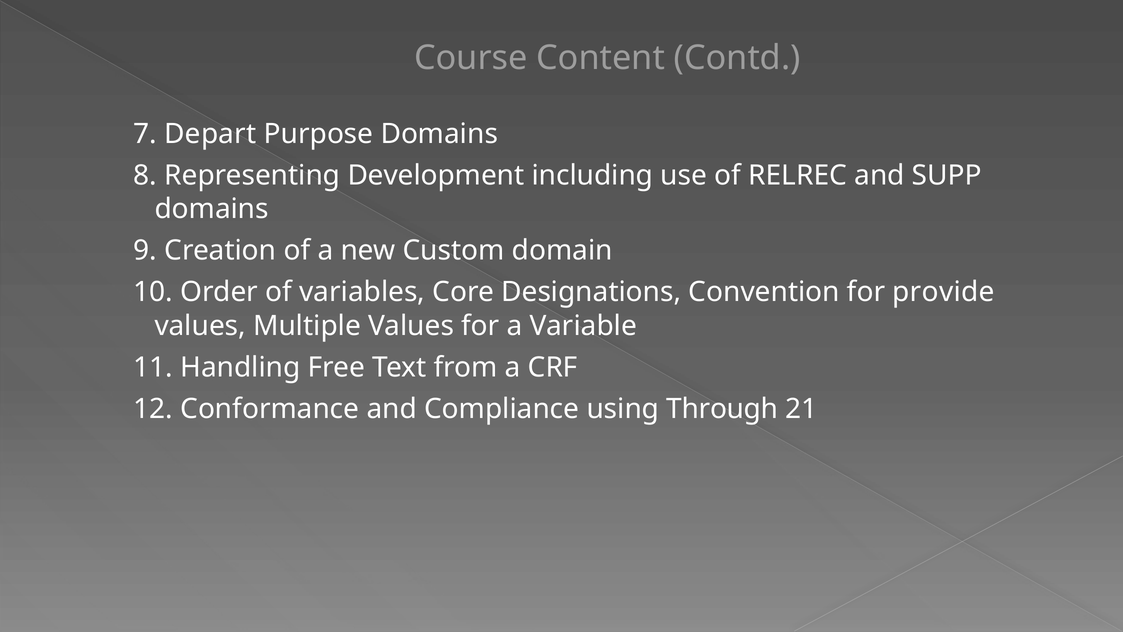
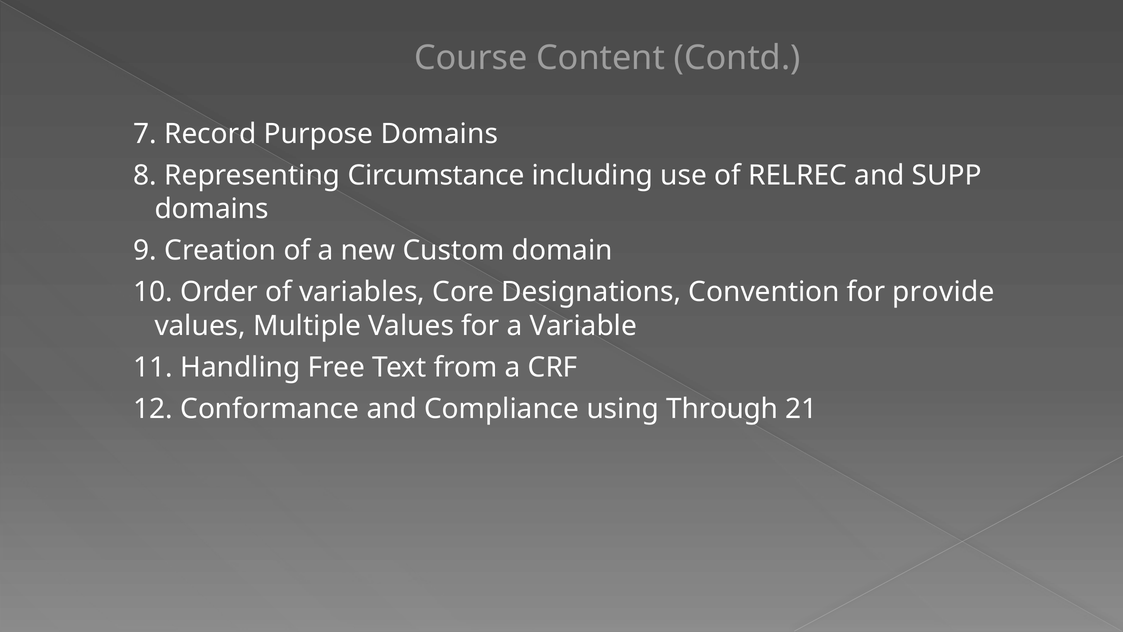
Depart: Depart -> Record
Development: Development -> Circumstance
